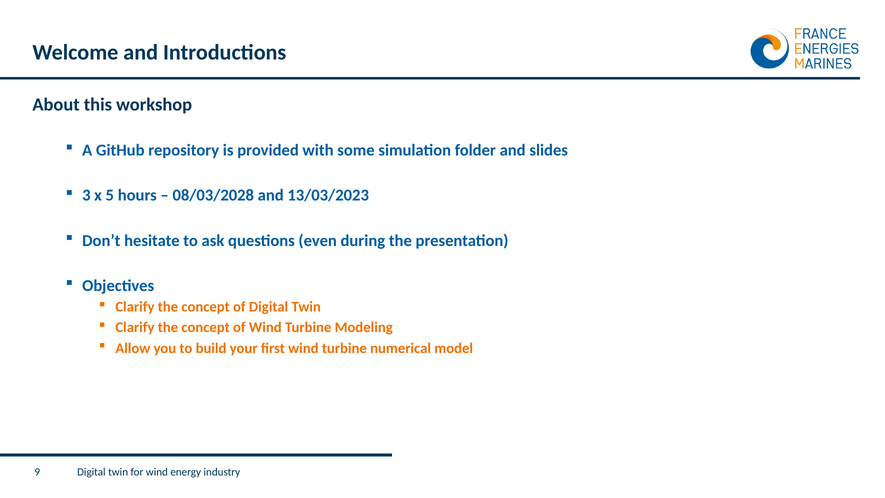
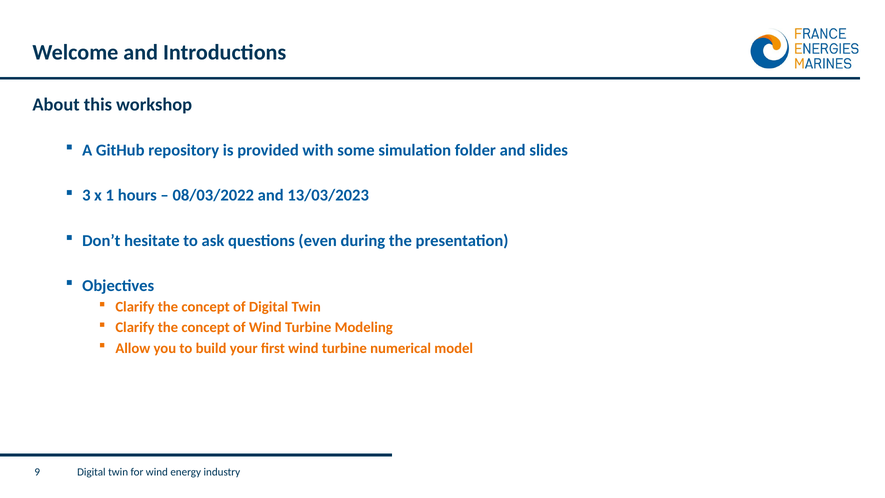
5: 5 -> 1
08/03/2028: 08/03/2028 -> 08/03/2022
